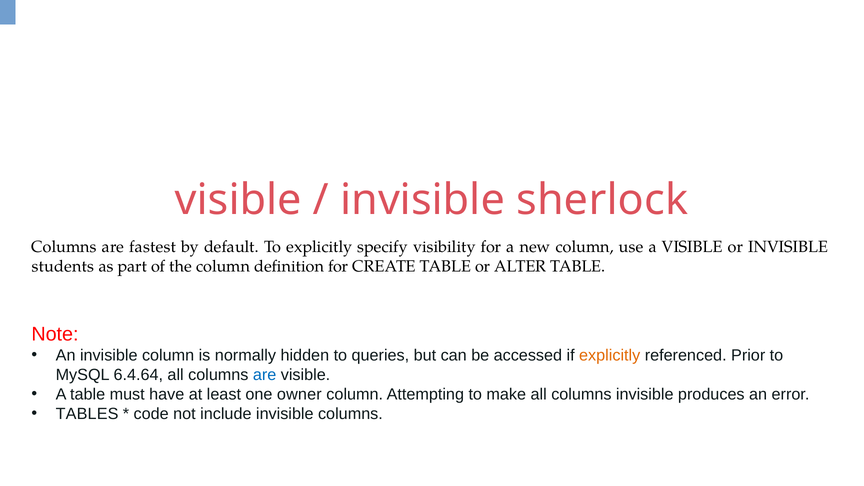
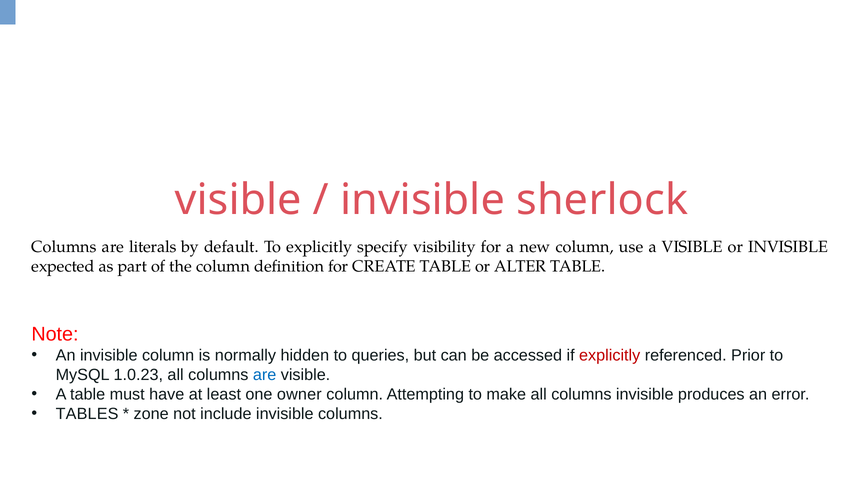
fastest: fastest -> literals
students: students -> expected
explicitly at (610, 355) colour: orange -> red
6.4.64: 6.4.64 -> 1.0.23
code: code -> zone
